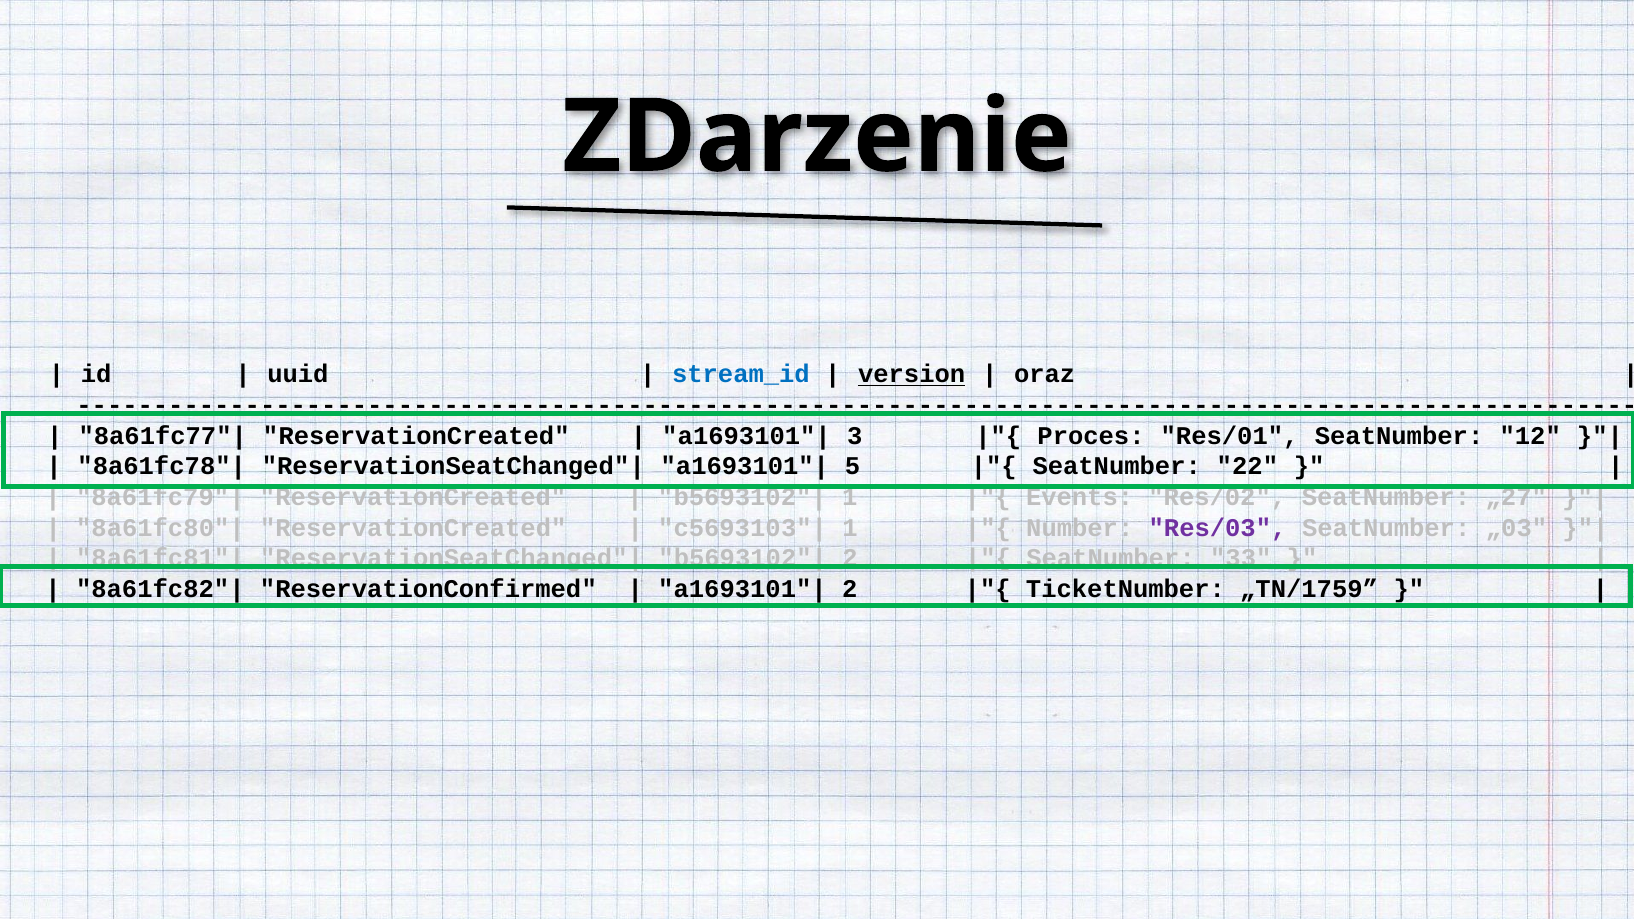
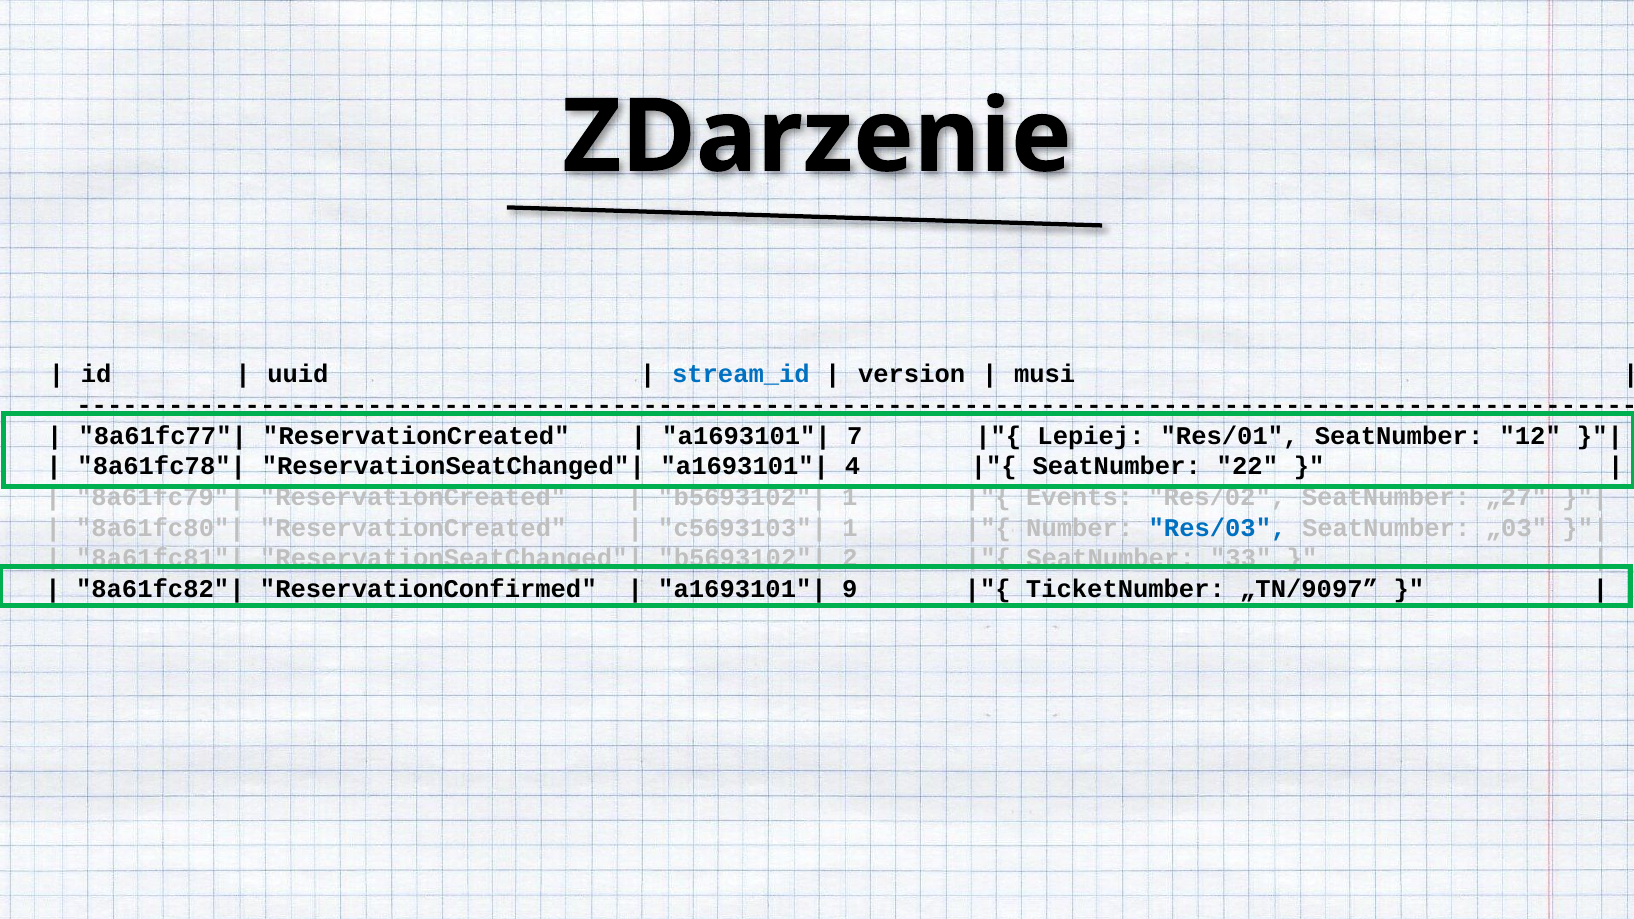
version underline: present -> none
oraz: oraz -> musi
3: 3 -> 7
Proces: Proces -> Lepiej
5: 5 -> 4
Res/03 colour: purple -> blue
2 at (850, 589): 2 -> 9
„TN/1759: „TN/1759 -> „TN/9097
